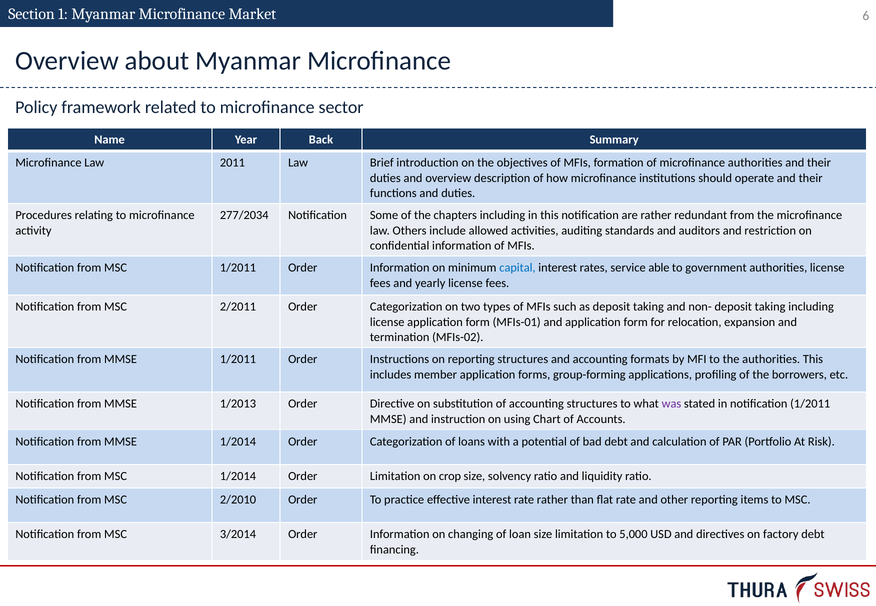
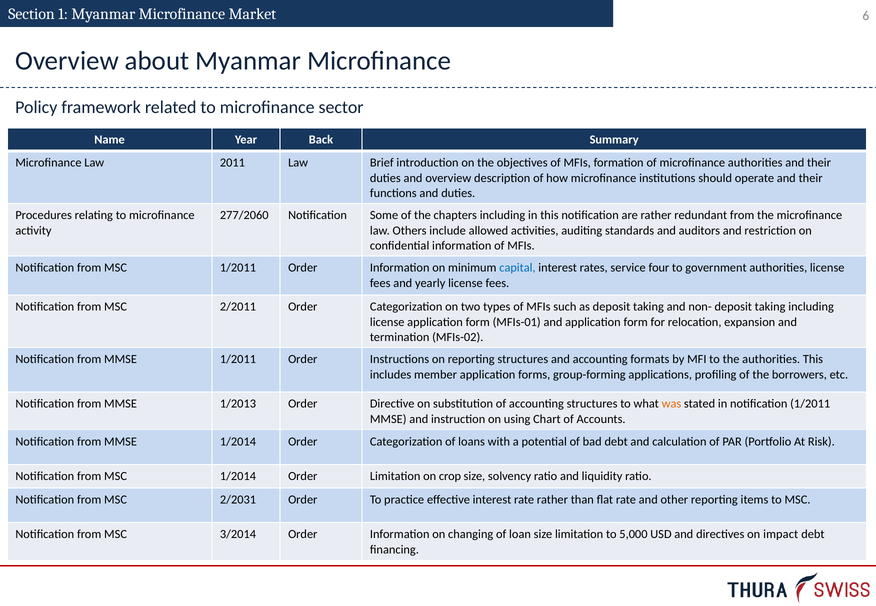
277/2034: 277/2034 -> 277/2060
able: able -> four
was colour: purple -> orange
2/2010: 2/2010 -> 2/2031
factory: factory -> impact
